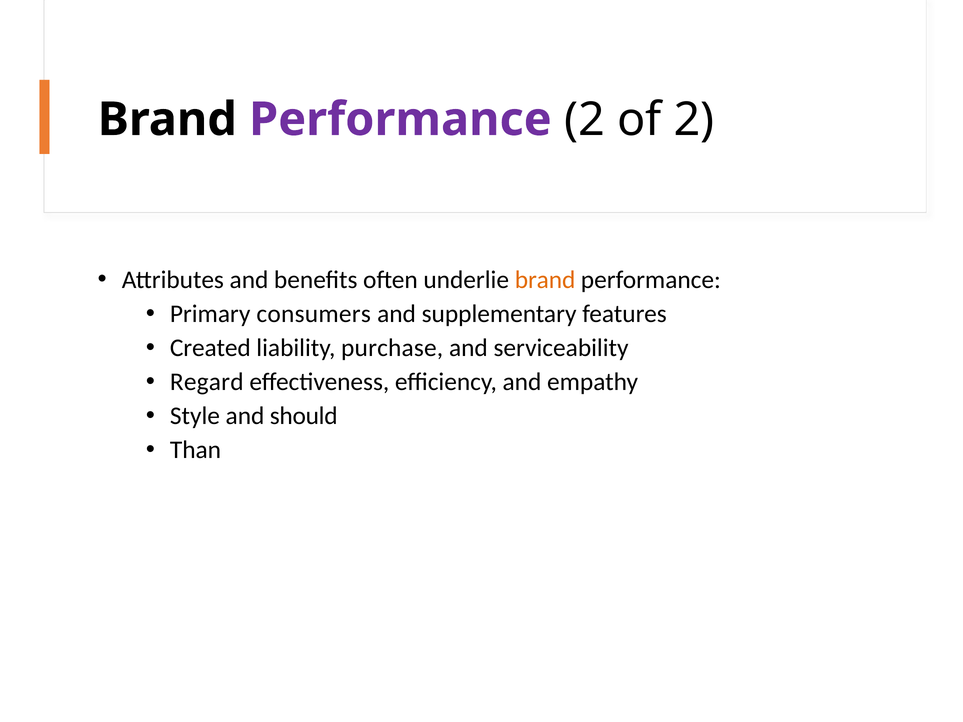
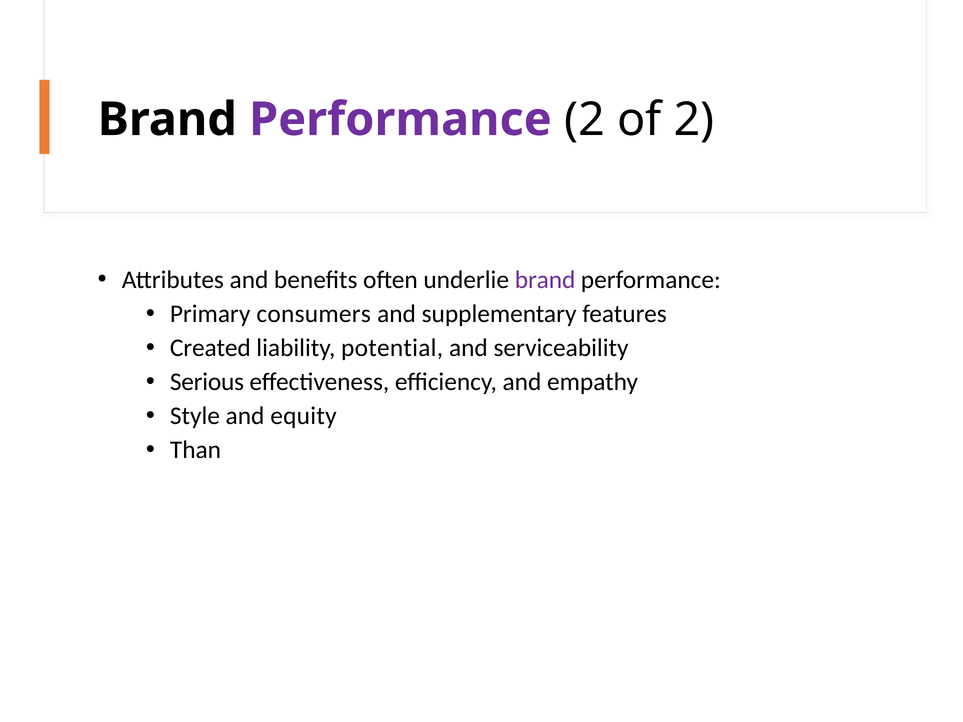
brand at (545, 280) colour: orange -> purple
purchase: purchase -> potential
Regard: Regard -> Serious
should: should -> equity
